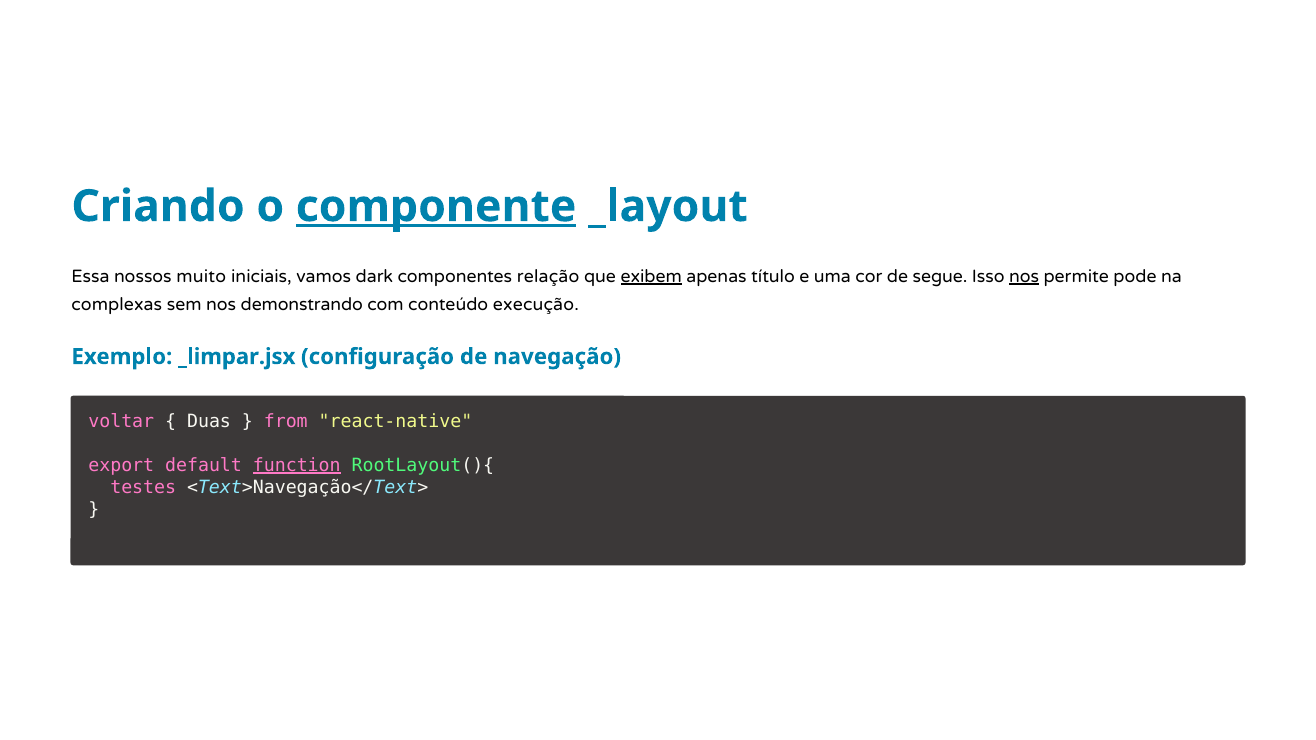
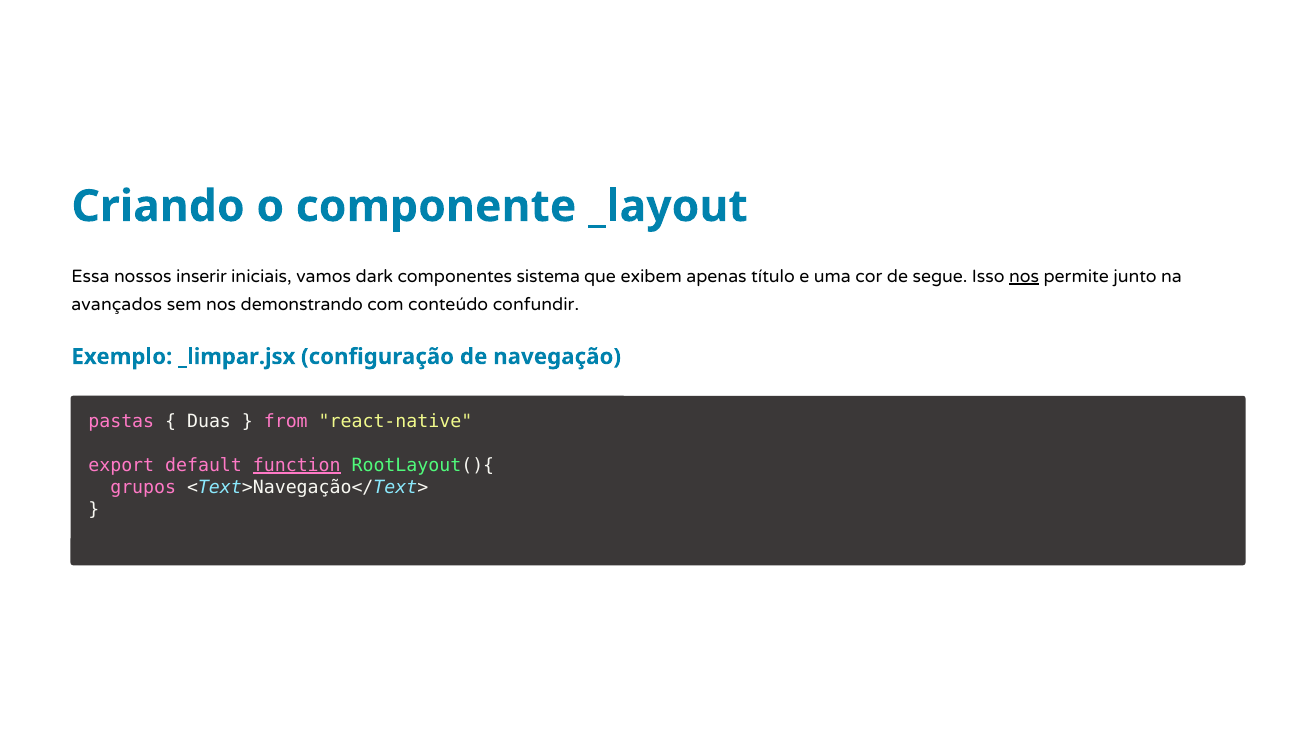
componente underline: present -> none
muito: muito -> inserir
relação: relação -> sistema
exibem underline: present -> none
pode: pode -> junto
complexas: complexas -> avançados
execução: execução -> confundir
voltar: voltar -> pastas
testes: testes -> grupos
